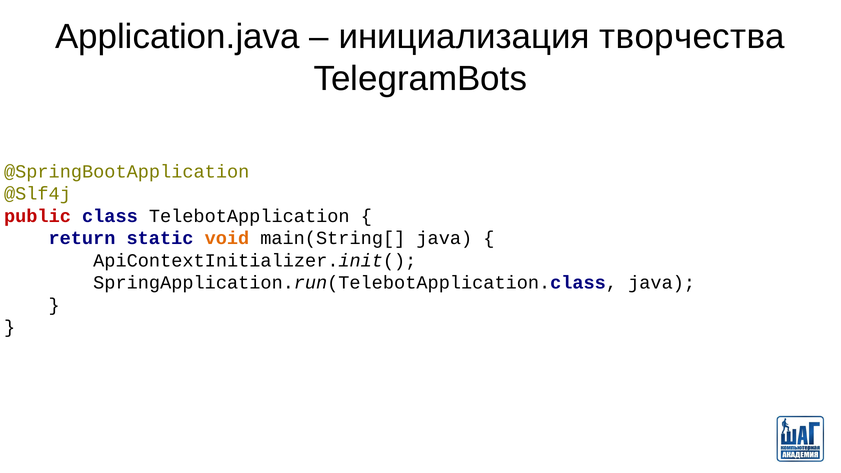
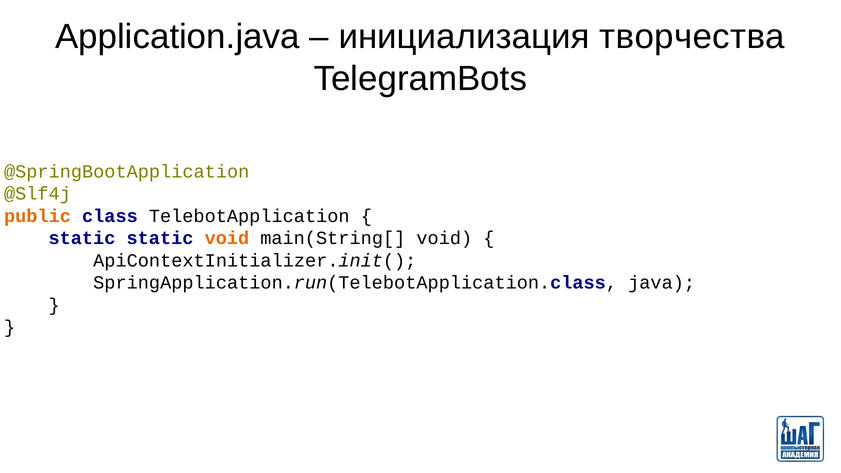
public colour: red -> orange
return at (82, 238): return -> static
main(String[ java: java -> void
